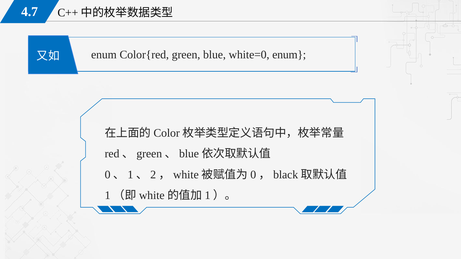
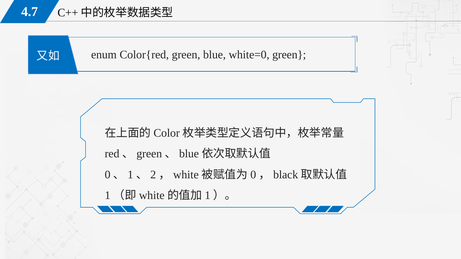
white=0 enum: enum -> green
